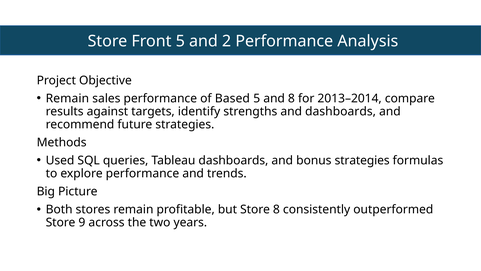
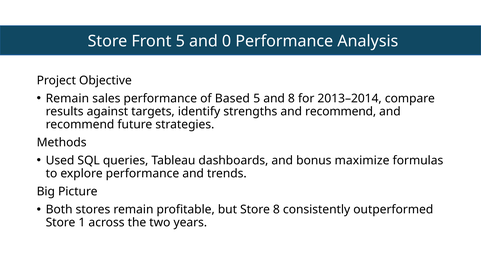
2: 2 -> 0
strengths and dashboards: dashboards -> recommend
bonus strategies: strategies -> maximize
9: 9 -> 1
